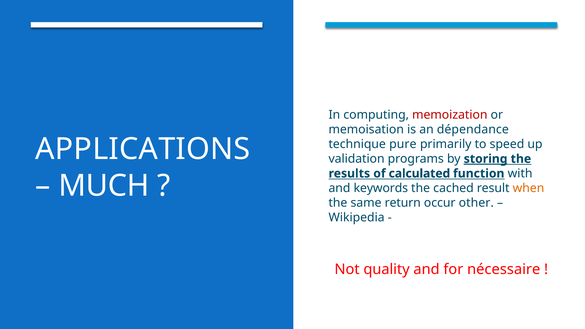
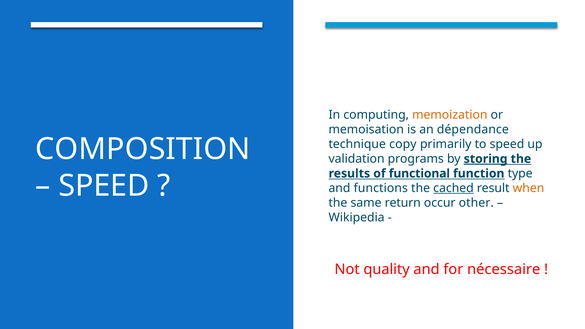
memoization colour: red -> orange
APPLICATIONS: APPLICATIONS -> COMPOSITION
pure: pure -> copy
calculated: calculated -> functional
with: with -> type
MUCH at (104, 186): MUCH -> SPEED
keywords: keywords -> functions
cached underline: none -> present
